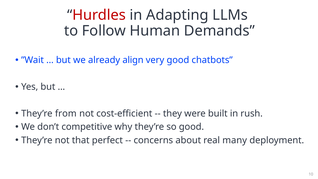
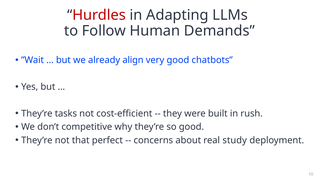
from: from -> tasks
many: many -> study
